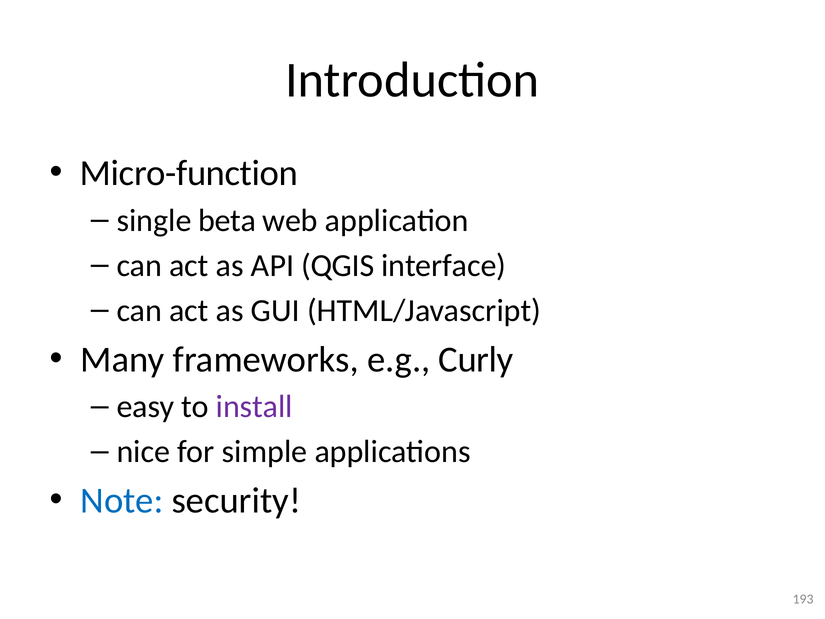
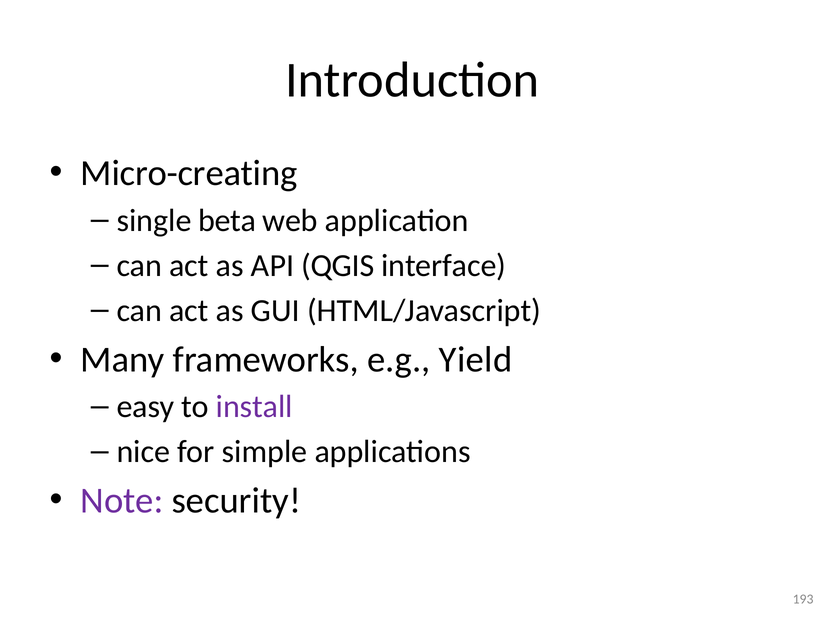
Micro-function: Micro-function -> Micro-creating
Curly: Curly -> Yield
Note colour: blue -> purple
